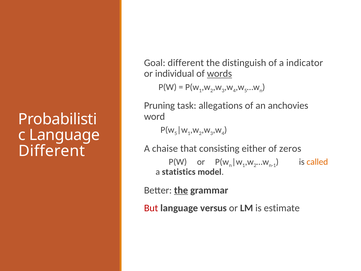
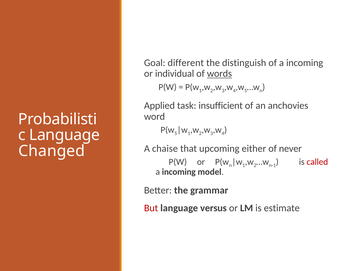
of a indicator: indicator -> incoming
Pruning: Pruning -> Applied
allegations: allegations -> insufficient
consisting: consisting -> upcoming
zeros: zeros -> never
Different at (52, 151): Different -> Changed
called colour: orange -> red
statistics at (179, 172): statistics -> incoming
the at (181, 190) underline: present -> none
